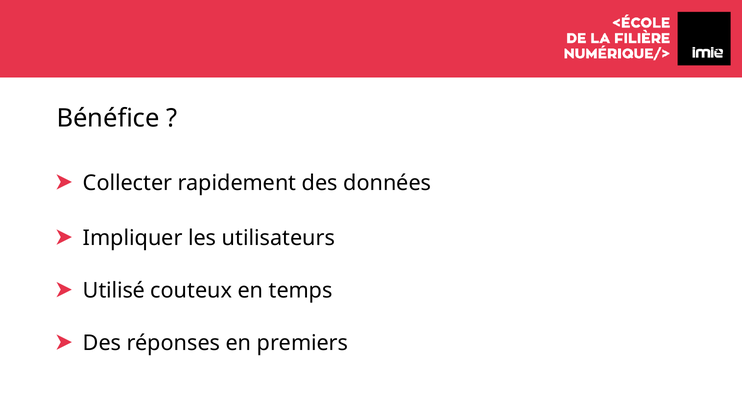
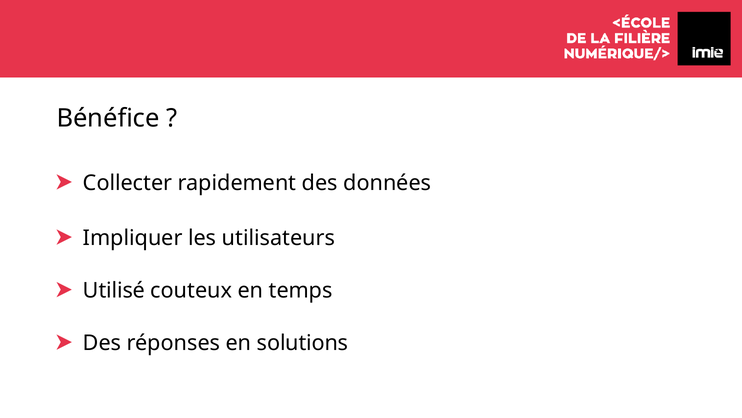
premiers: premiers -> solutions
